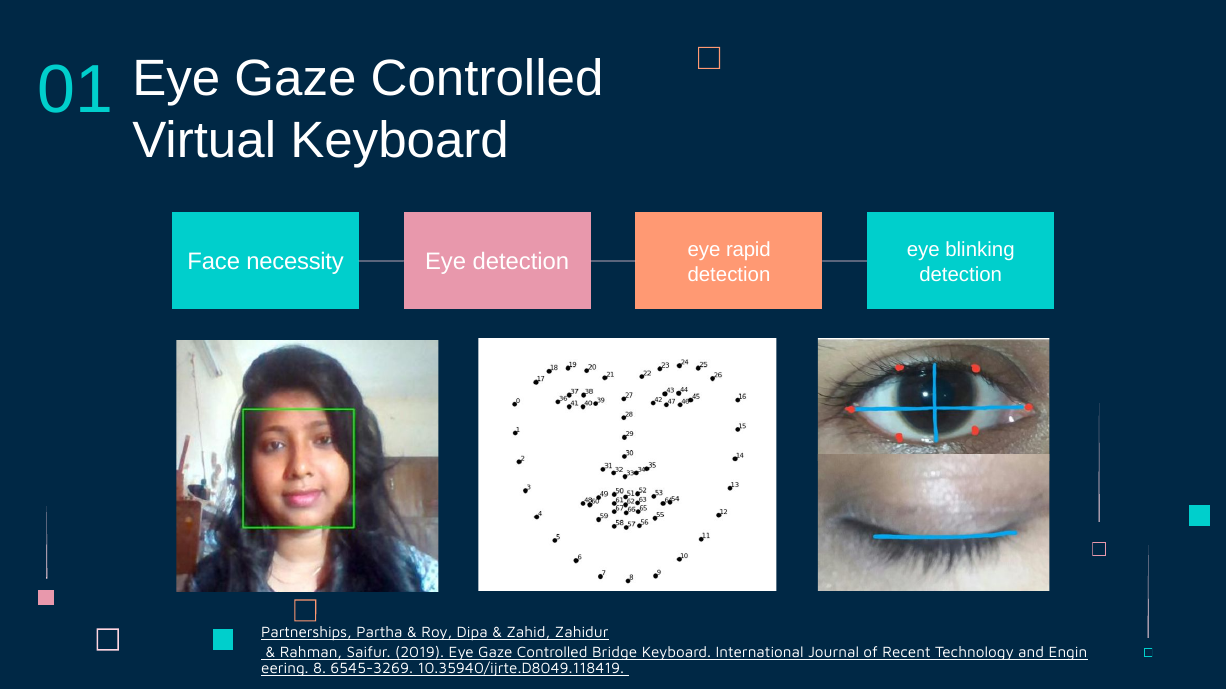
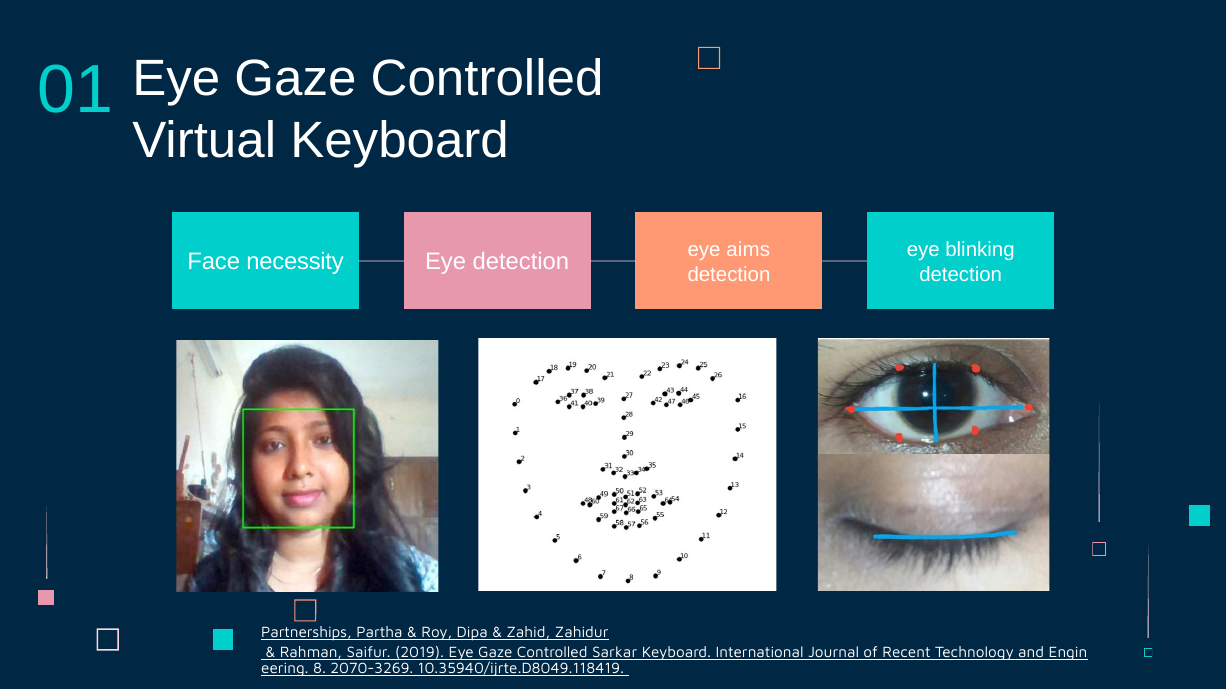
rapid: rapid -> aims
Bridge: Bridge -> Sarkar
6545-3269: 6545-3269 -> 2070-3269
